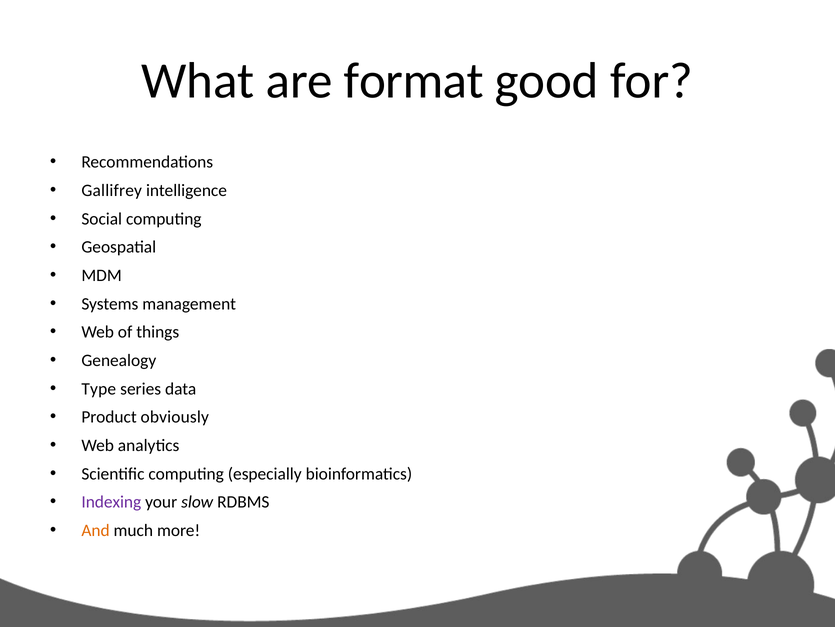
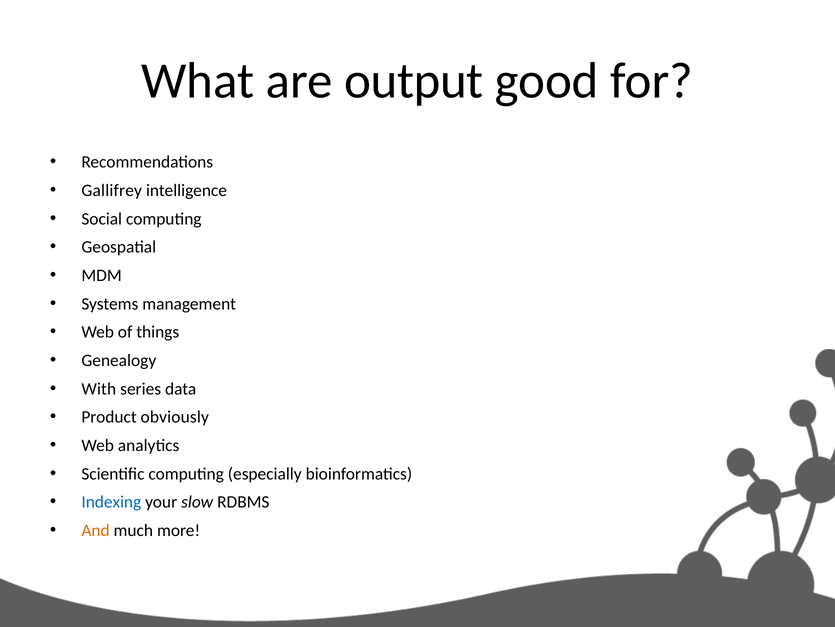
format: format -> output
Type: Type -> With
Indexing colour: purple -> blue
